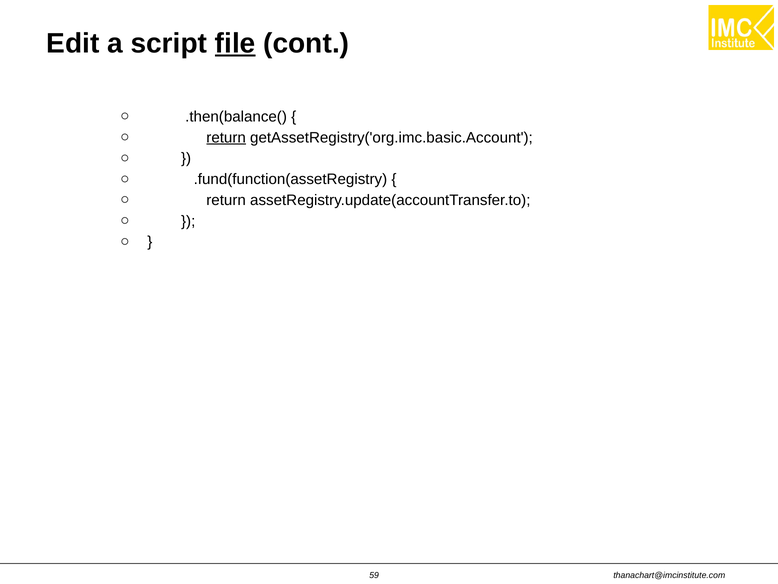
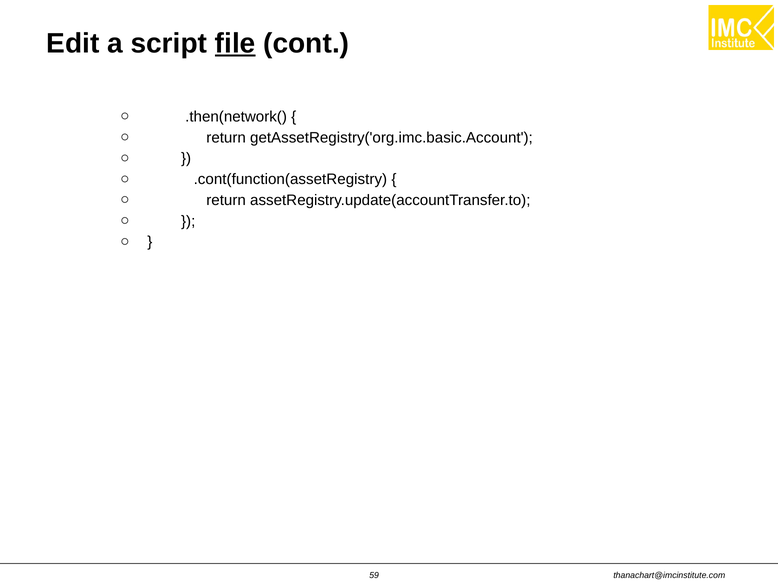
.then(balance(: .then(balance( -> .then(network(
return at (226, 137) underline: present -> none
.fund(function(assetRegistry: .fund(function(assetRegistry -> .cont(function(assetRegistry
